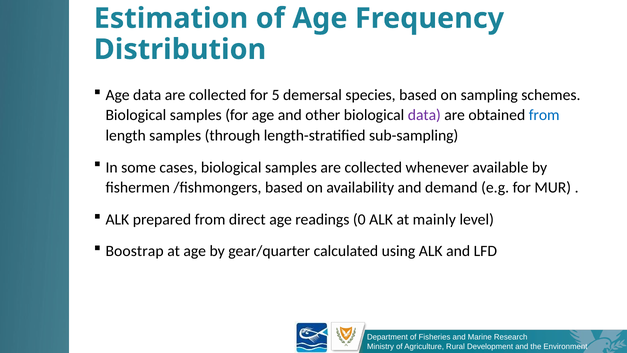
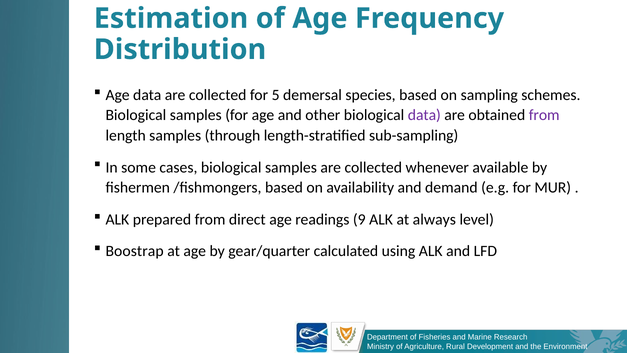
from at (544, 115) colour: blue -> purple
0: 0 -> 9
mainly: mainly -> always
